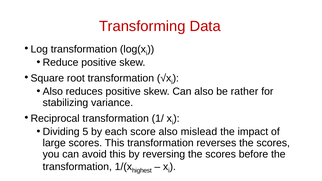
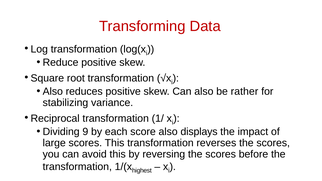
5: 5 -> 9
mislead: mislead -> displays
